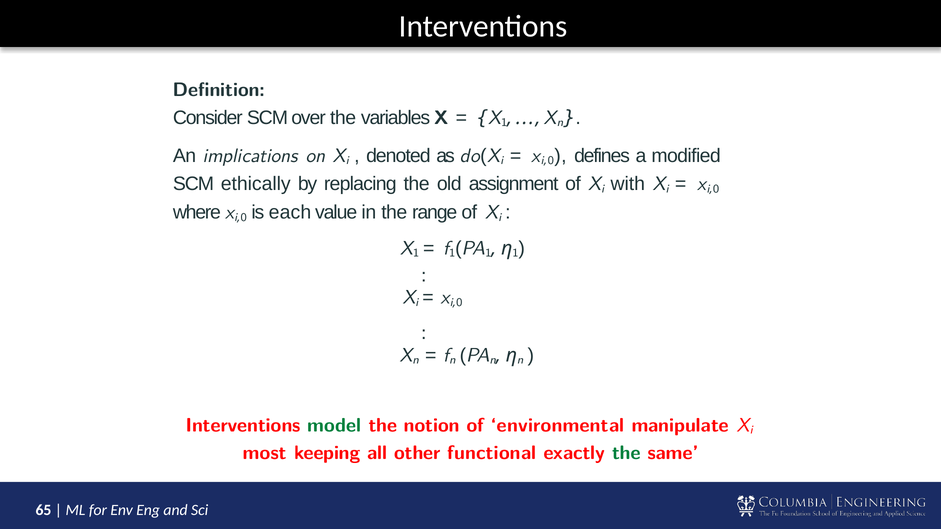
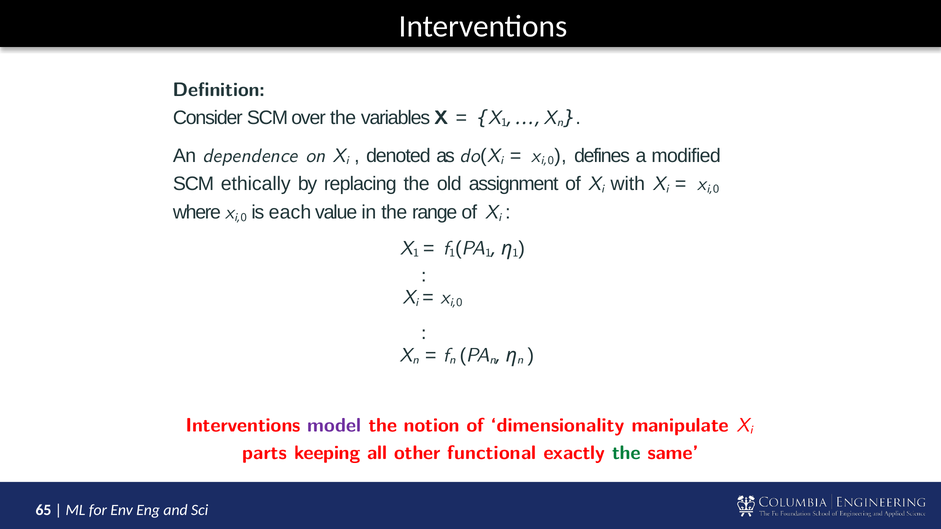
implications: implications -> dependence
model colour: green -> purple
environmental: environmental -> dimensionality
most: most -> parts
